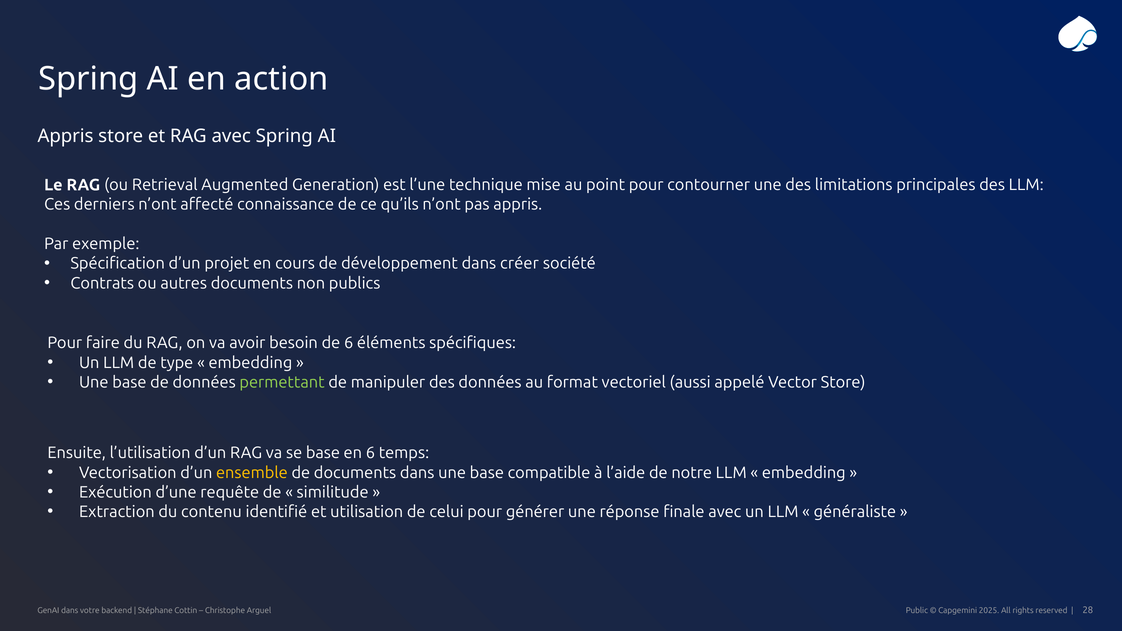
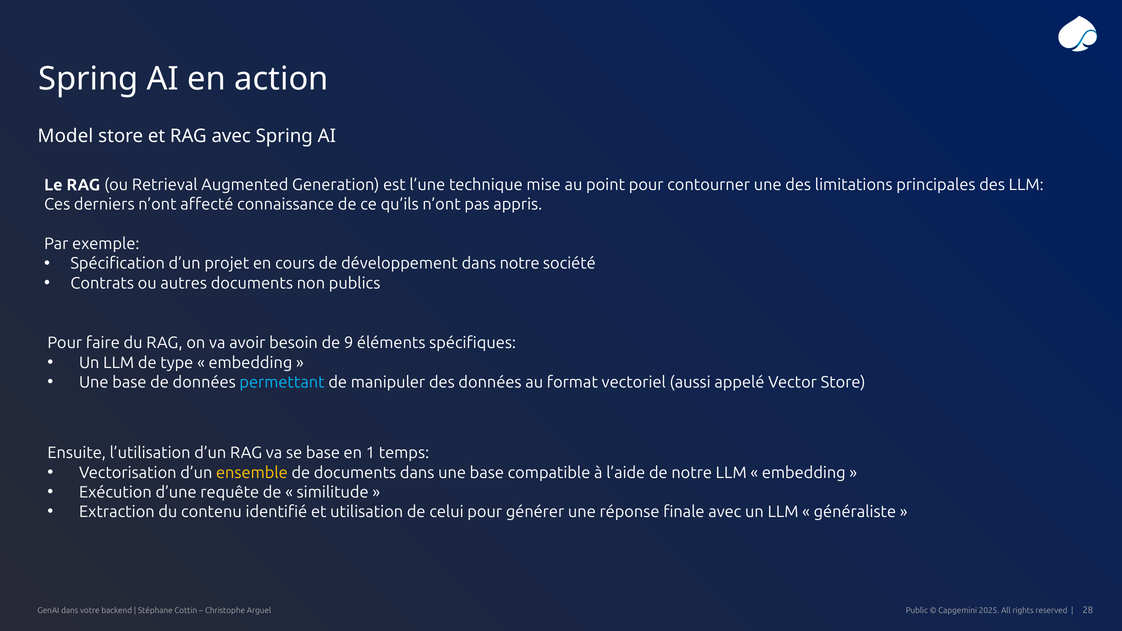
Appris at (66, 136): Appris -> Model
dans créer: créer -> notre
de 6: 6 -> 9
permettant colour: light green -> light blue
en 6: 6 -> 1
